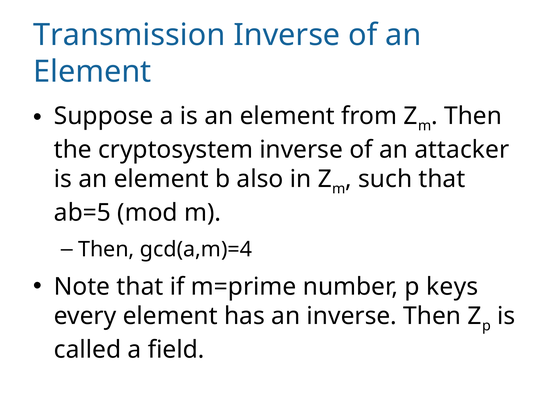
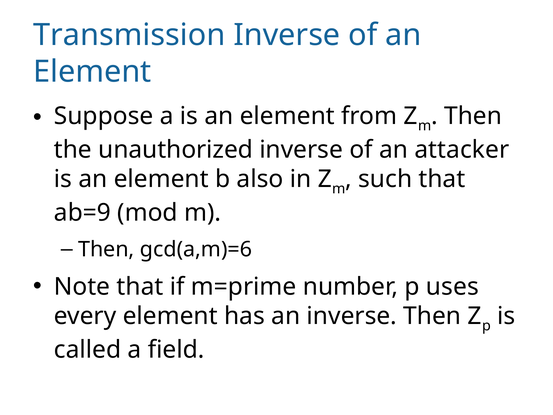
cryptosystem: cryptosystem -> unauthorized
ab=5: ab=5 -> ab=9
gcd(a,m)=4: gcd(a,m)=4 -> gcd(a,m)=6
keys: keys -> uses
